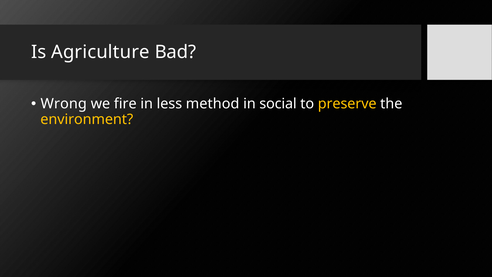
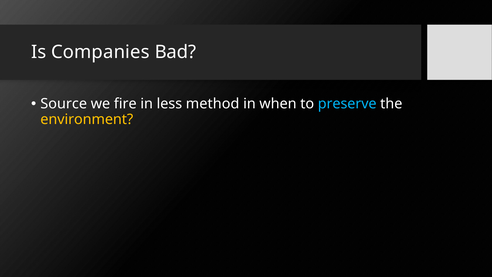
Agriculture: Agriculture -> Companies
Wrong: Wrong -> Source
social: social -> when
preserve colour: yellow -> light blue
